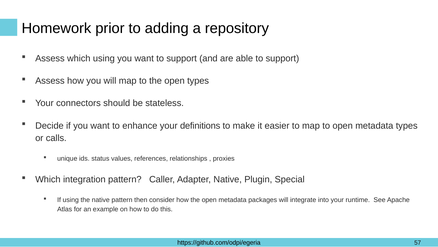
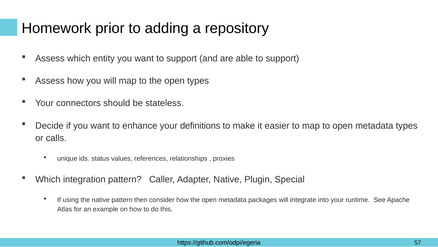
which using: using -> entity
